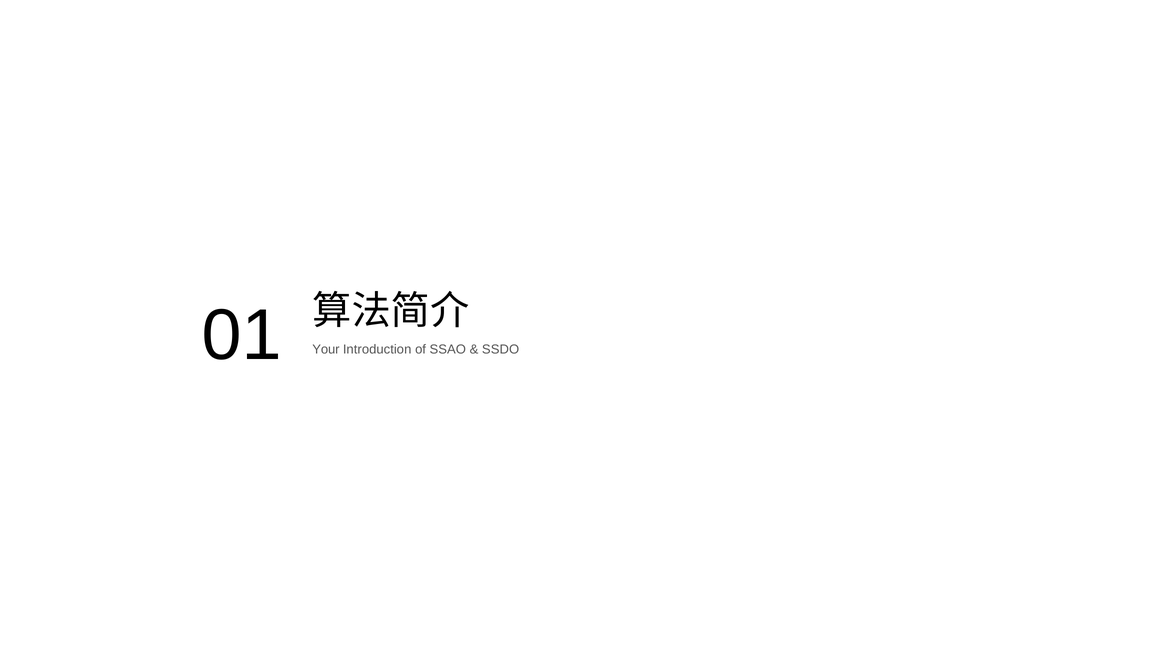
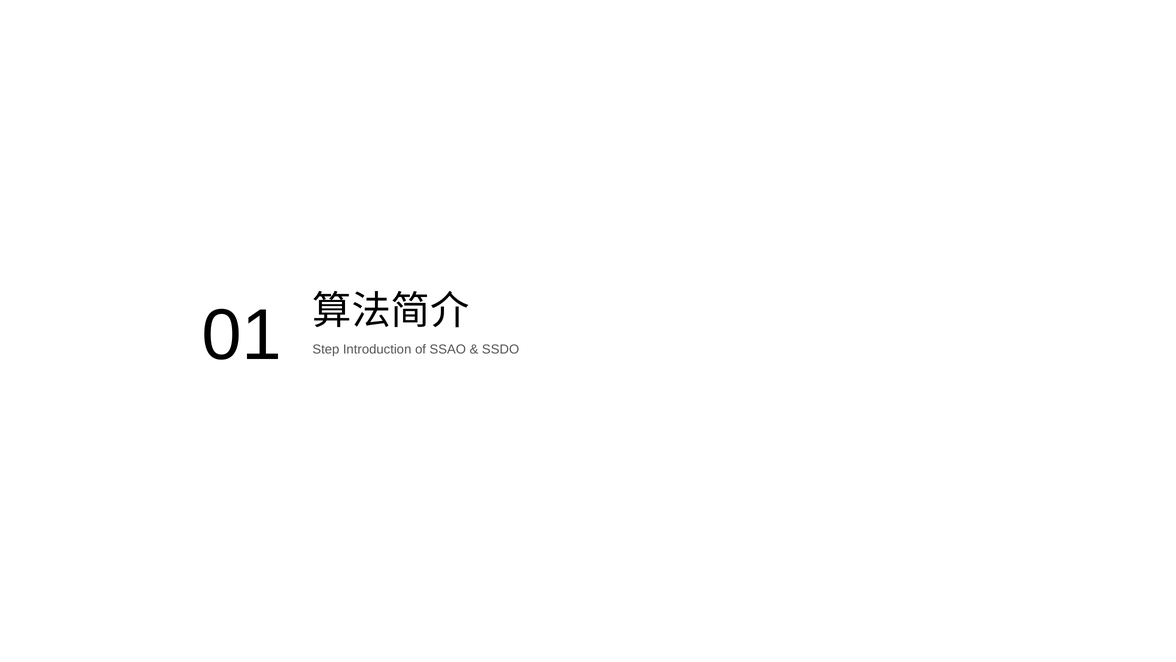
Your: Your -> Step
